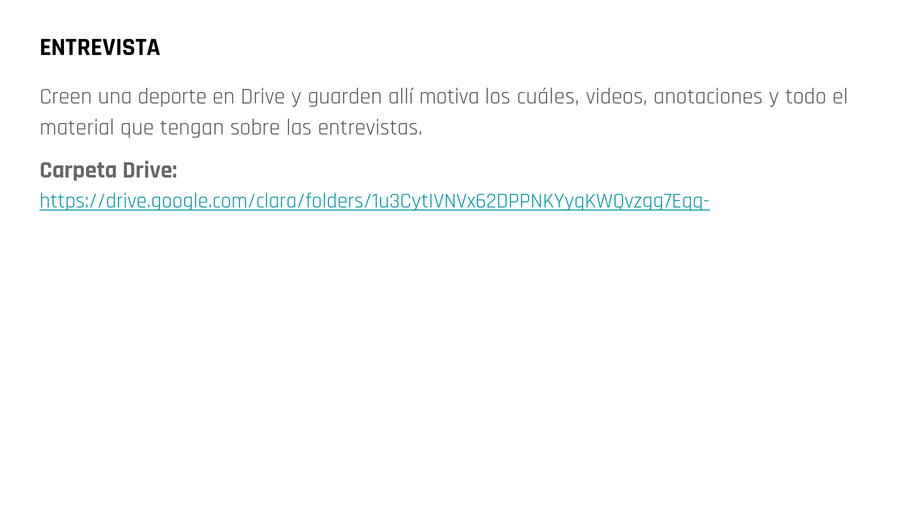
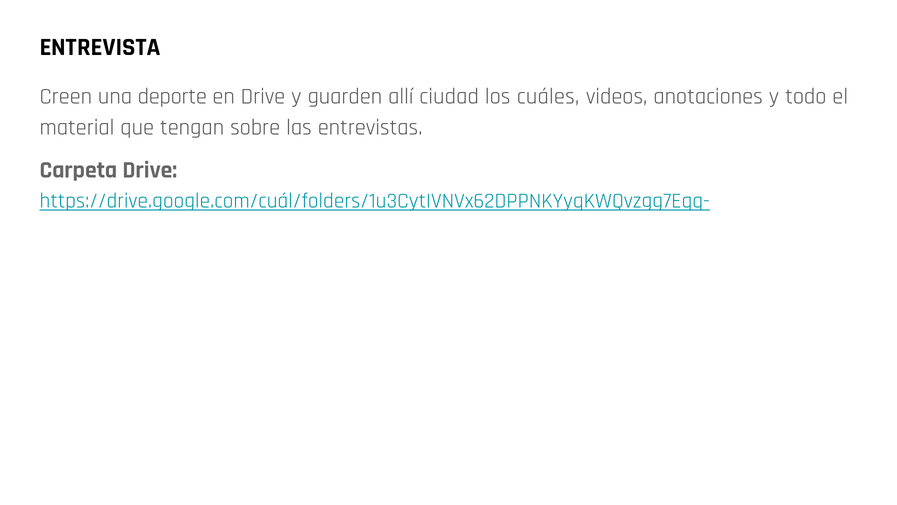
motiva: motiva -> ciudad
https://drive.google.com/clara/folders/1u3CytIVNVx62DPPNKYyqKWQvzgg7Eqq-: https://drive.google.com/clara/folders/1u3CytIVNVx62DPPNKYyqKWQvzgg7Eqq- -> https://drive.google.com/cuál/folders/1u3CytIVNVx62DPPNKYyqKWQvzgg7Eqq-
